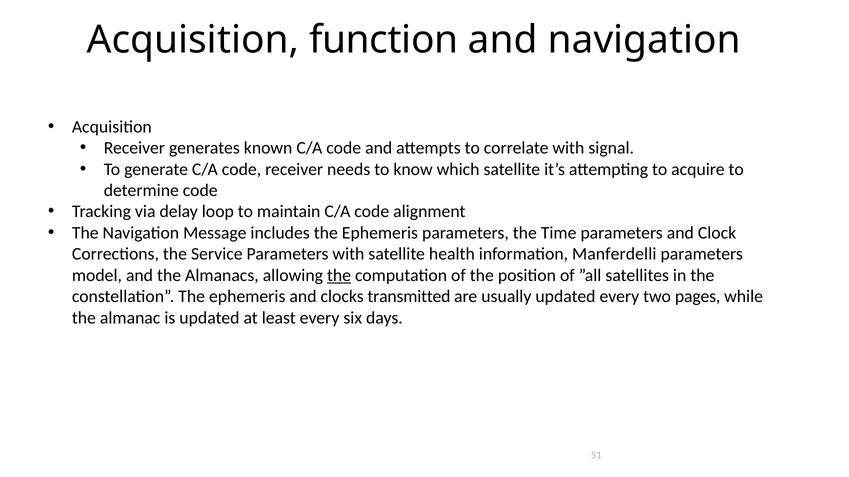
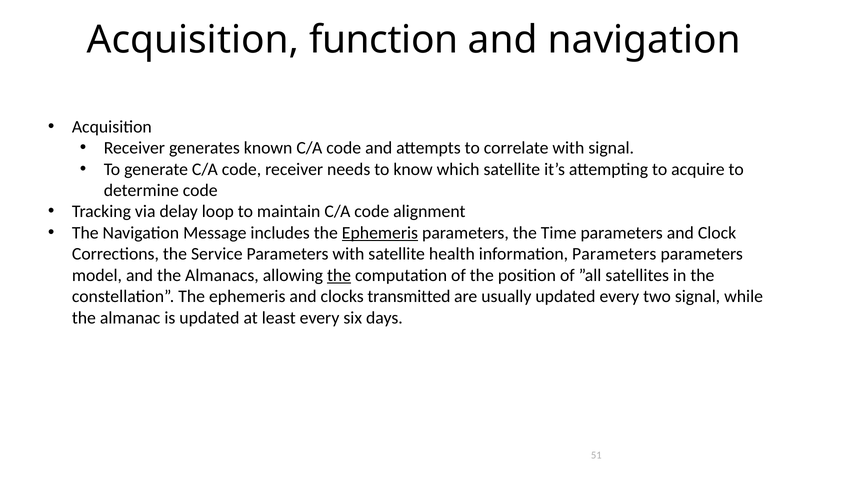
Ephemeris at (380, 233) underline: none -> present
information Manferdelli: Manferdelli -> Parameters
two pages: pages -> signal
